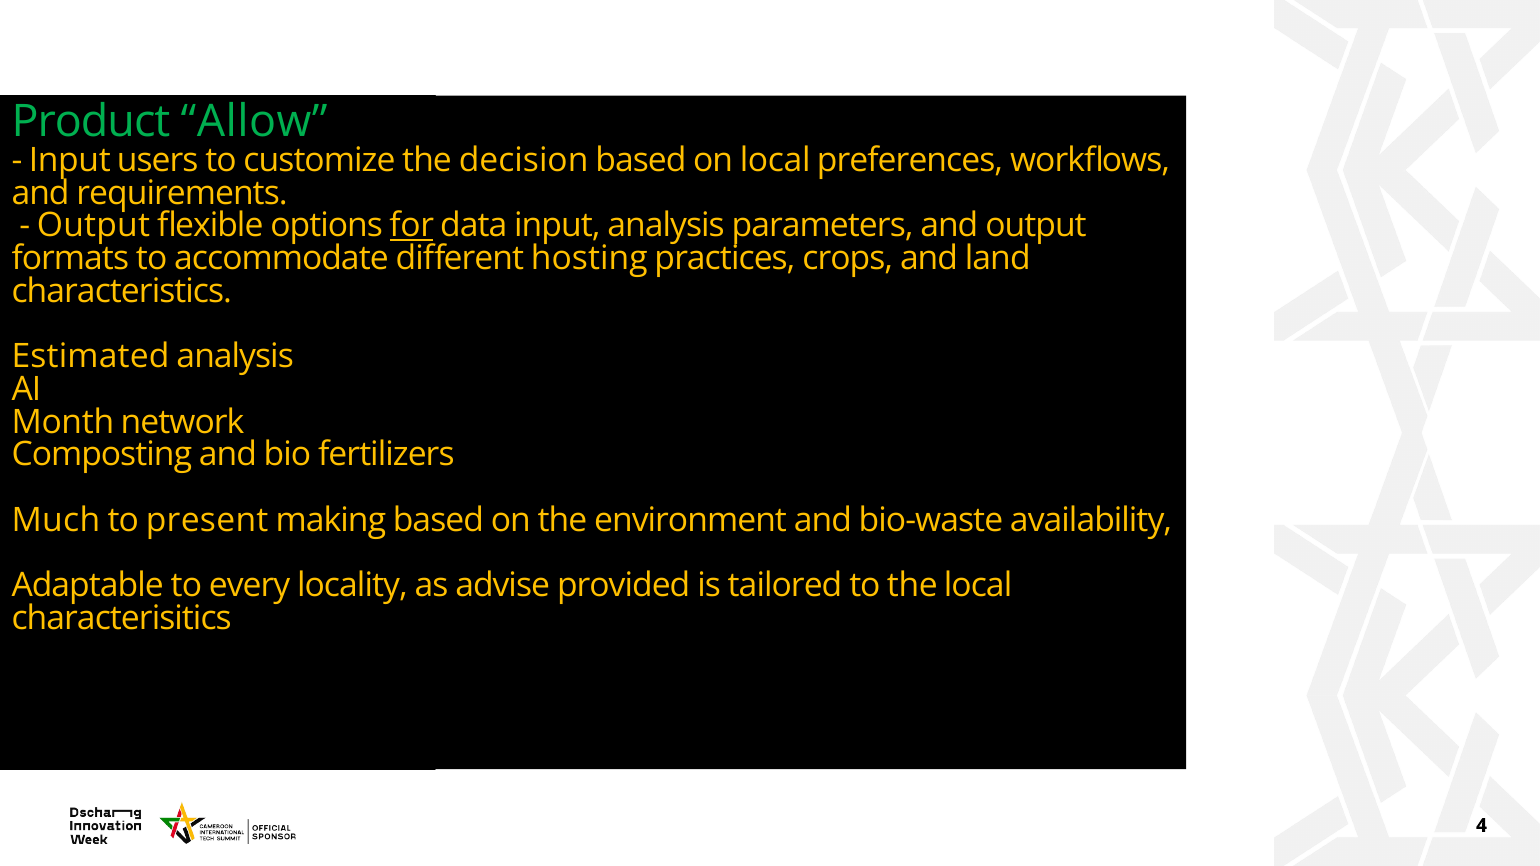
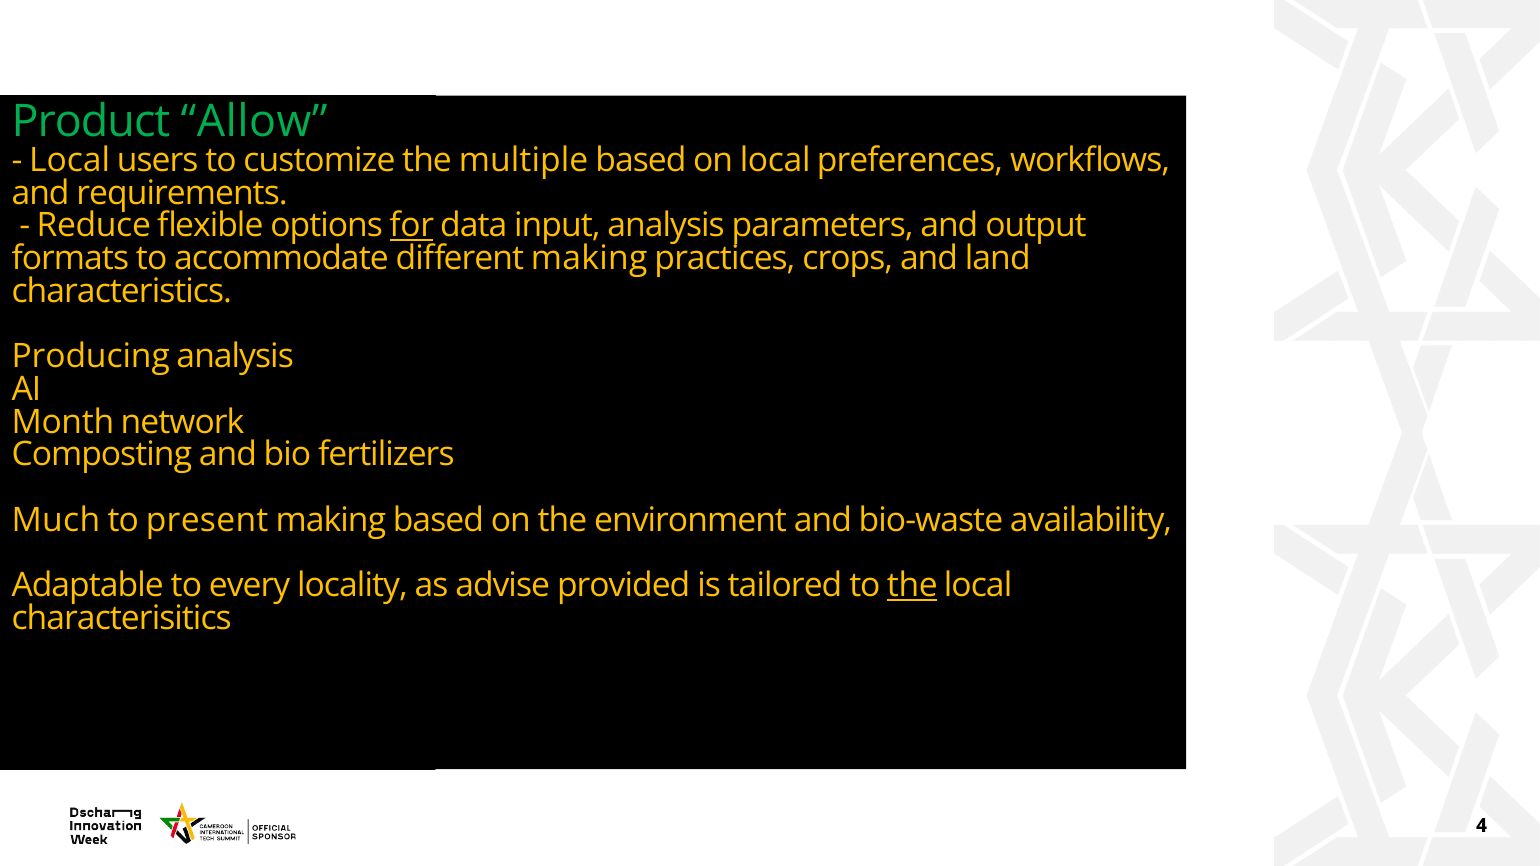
Input at (70, 160): Input -> Local
decision: decision -> multiple
Output at (94, 226): Output -> Reduce
different hosting: hosting -> making
Estimated: Estimated -> Producing
the at (912, 586) underline: none -> present
